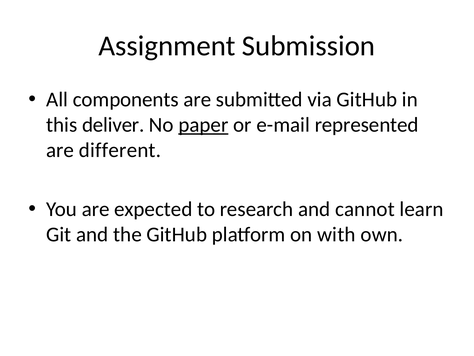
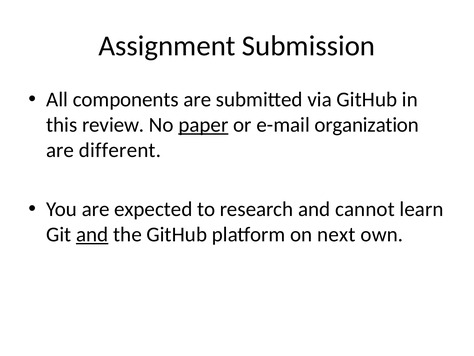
deliver: deliver -> review
represented: represented -> organization
and at (92, 234) underline: none -> present
with: with -> next
